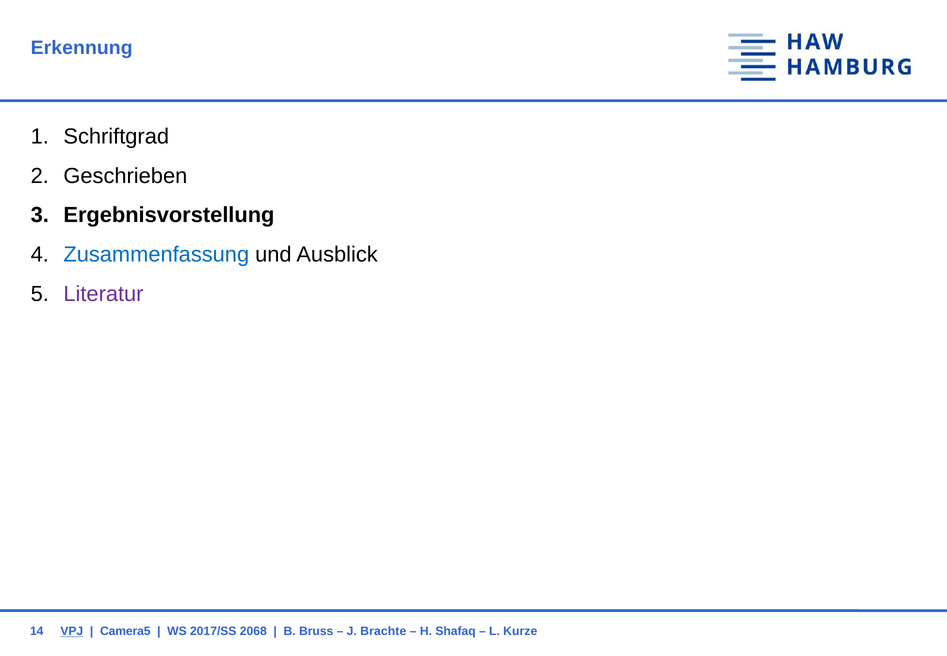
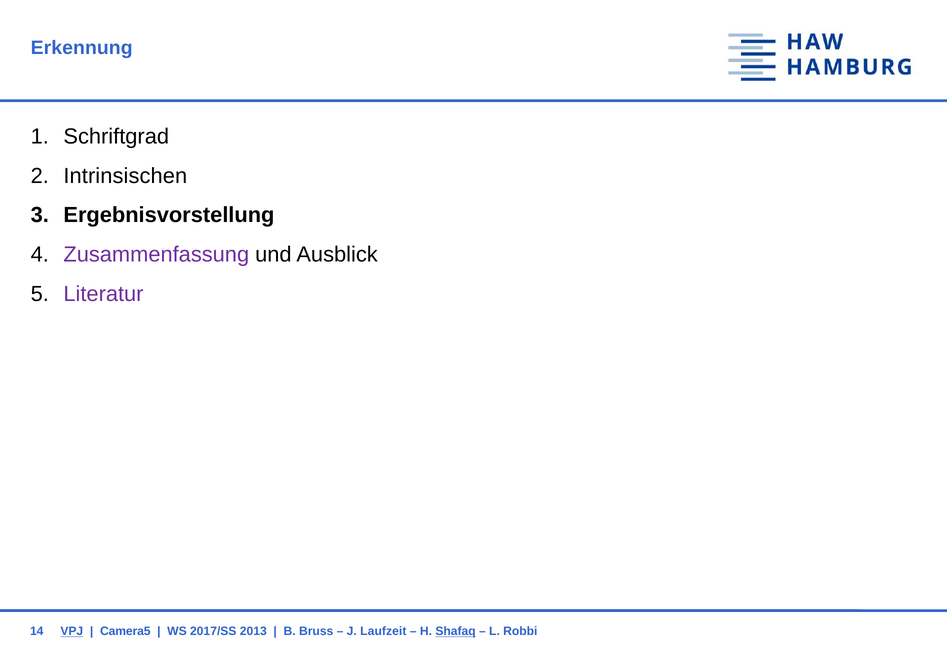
Geschrieben: Geschrieben -> Intrinsischen
Zusammenfassung colour: blue -> purple
2068: 2068 -> 2013
Brachte: Brachte -> Laufzeit
Shafaq underline: none -> present
Kurze: Kurze -> Robbi
